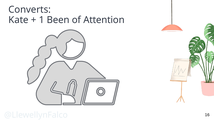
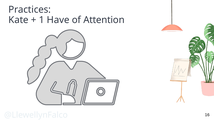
Converts: Converts -> Practices
Been: Been -> Have
